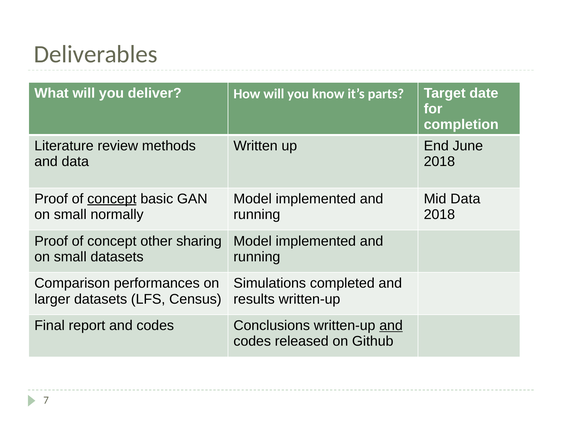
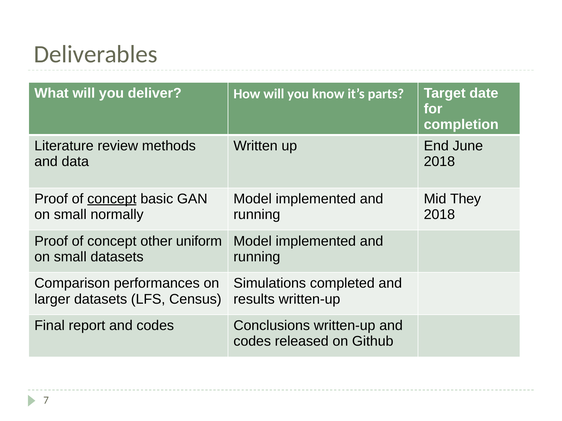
Mid Data: Data -> They
sharing: sharing -> uniform
and at (391, 326) underline: present -> none
